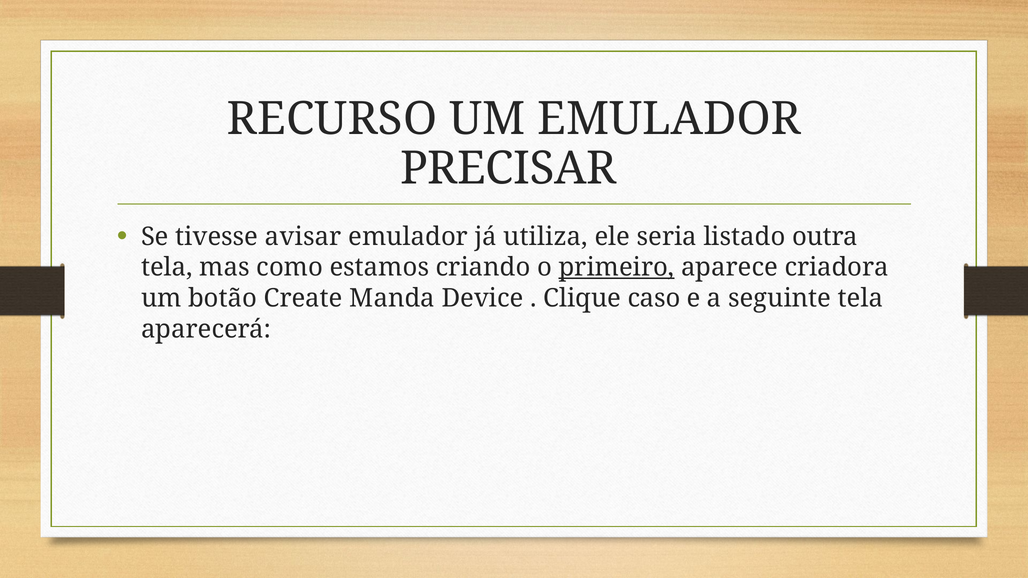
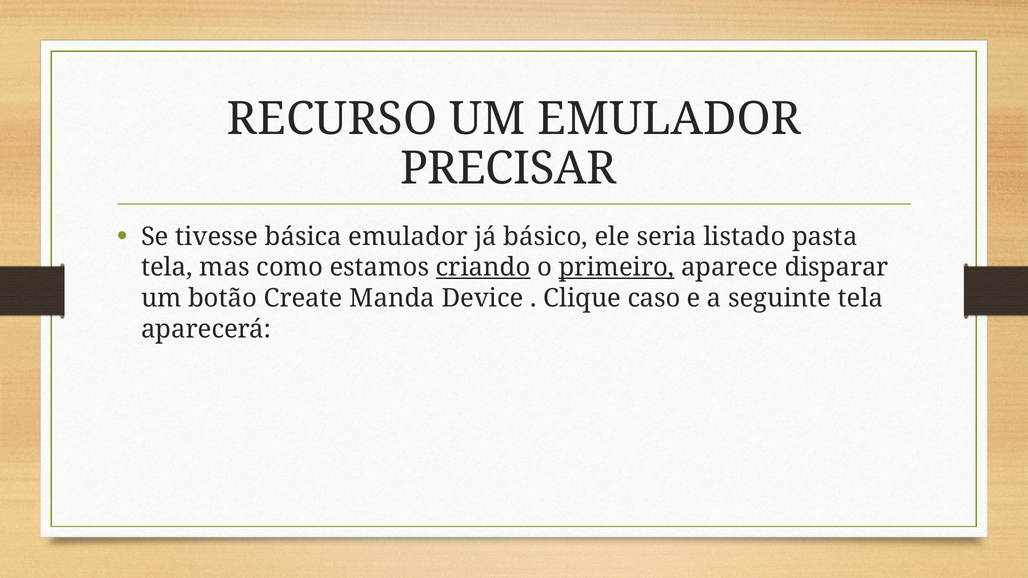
avisar: avisar -> básica
utiliza: utiliza -> básico
outra: outra -> pasta
criando underline: none -> present
criadora: criadora -> disparar
